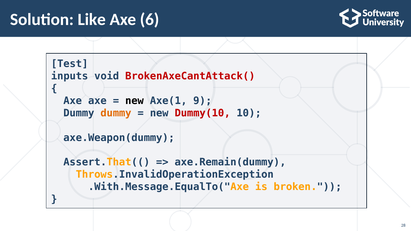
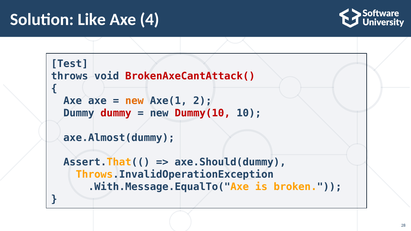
6: 6 -> 4
inputs: inputs -> throws
new at (135, 101) colour: black -> orange
9: 9 -> 2
dummy at (116, 113) colour: orange -> red
axe.Weapon(dummy: axe.Weapon(dummy -> axe.Almost(dummy
axe.Remain(dummy: axe.Remain(dummy -> axe.Should(dummy
